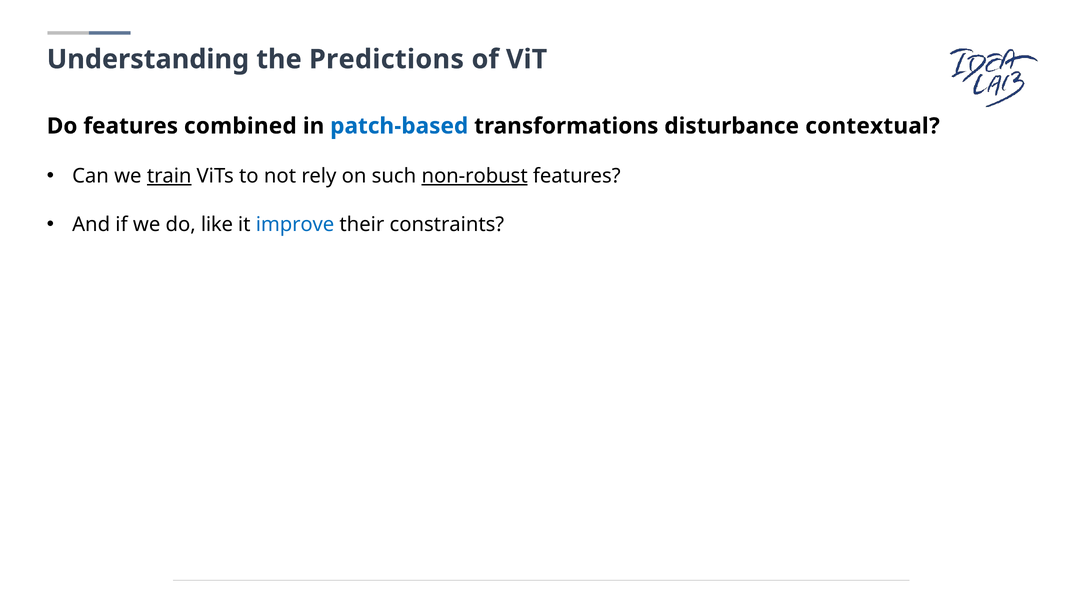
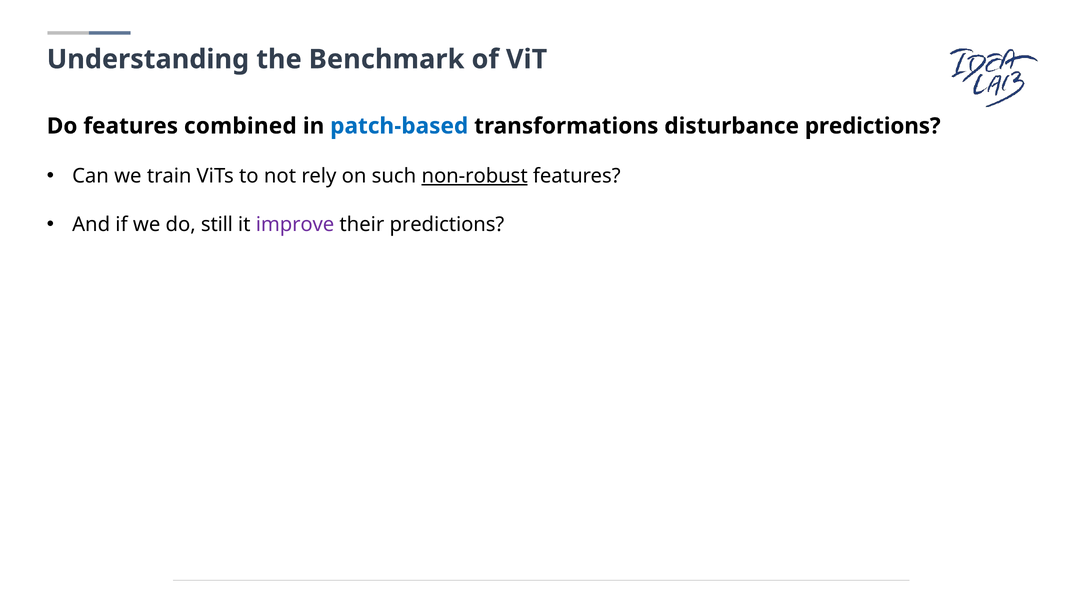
Predictions: Predictions -> Benchmark
disturbance contextual: contextual -> predictions
train underline: present -> none
like: like -> still
improve colour: blue -> purple
their constraints: constraints -> predictions
